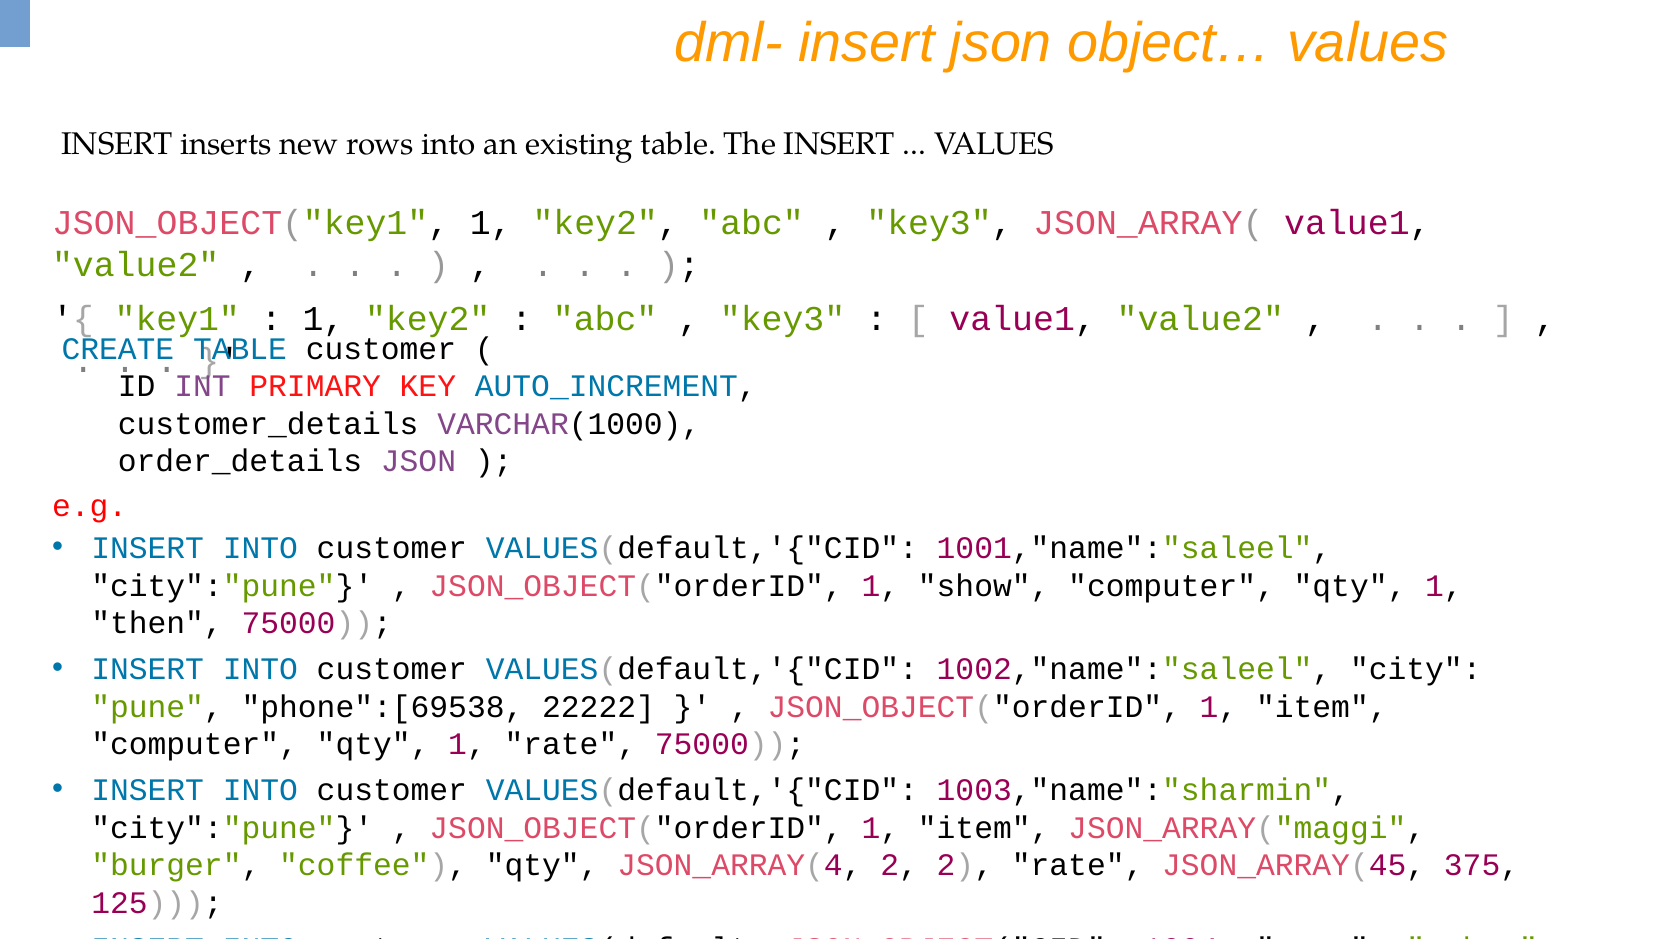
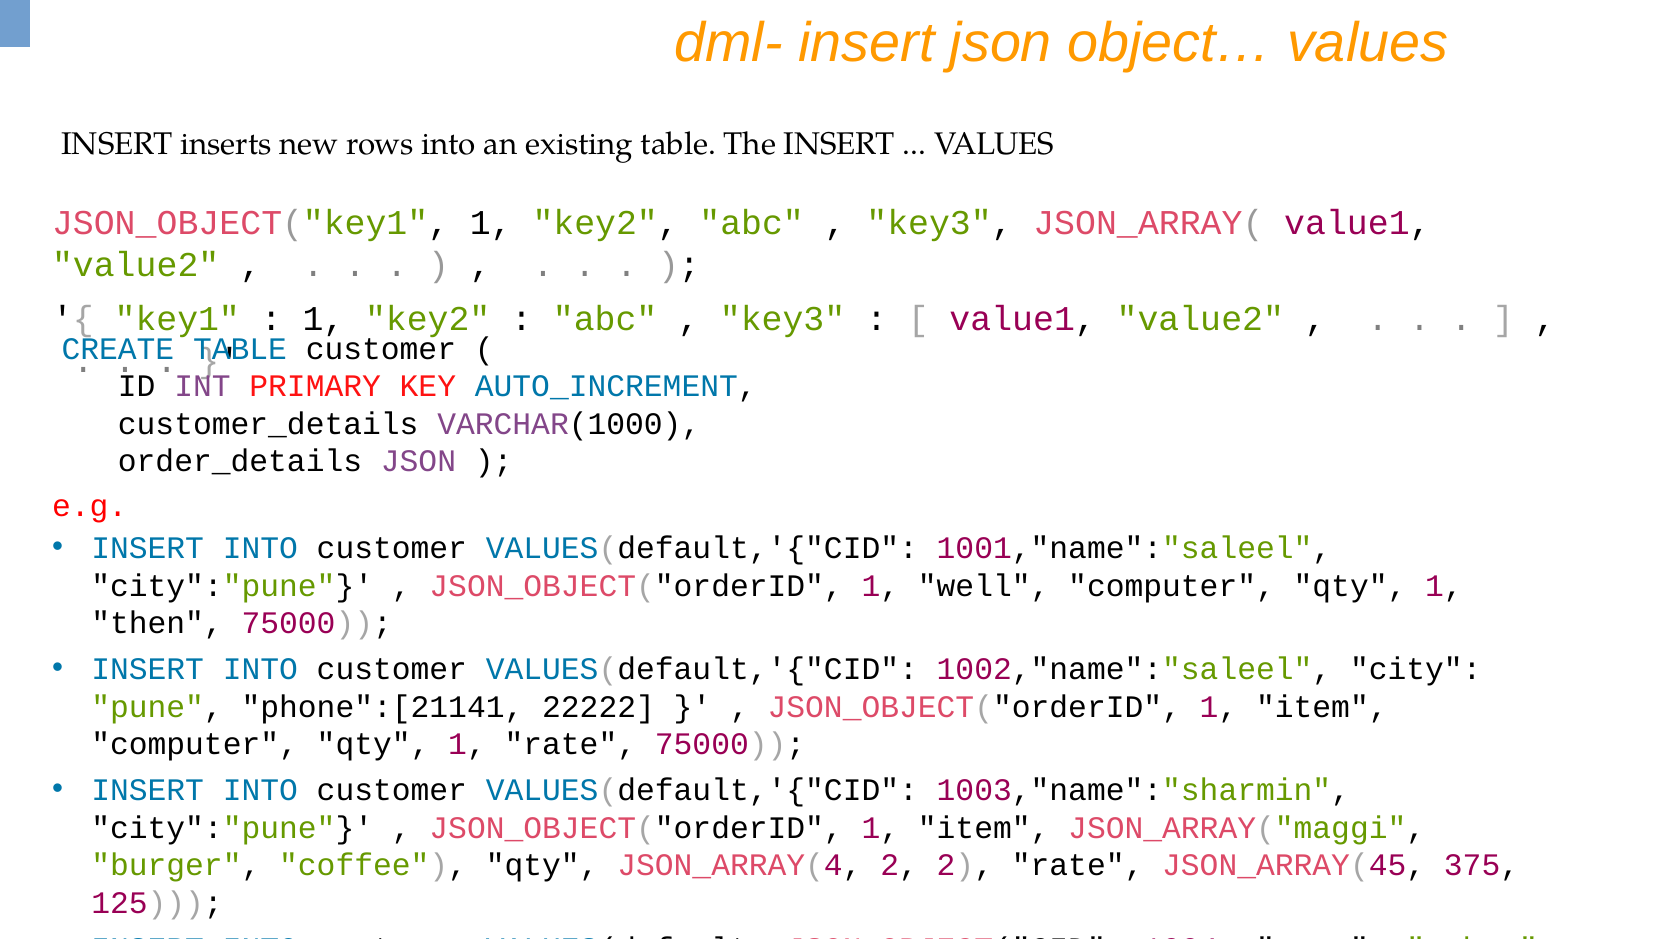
show: show -> well
phone":[69538: phone":[69538 -> phone":[21141
